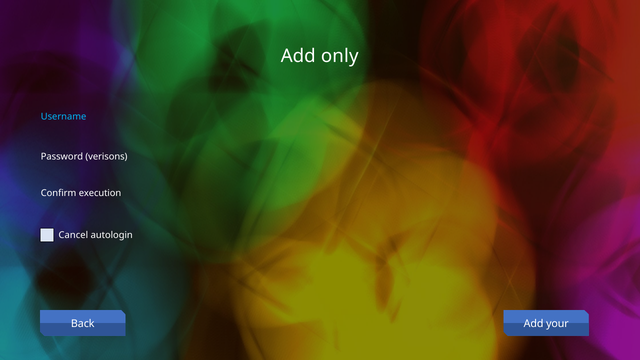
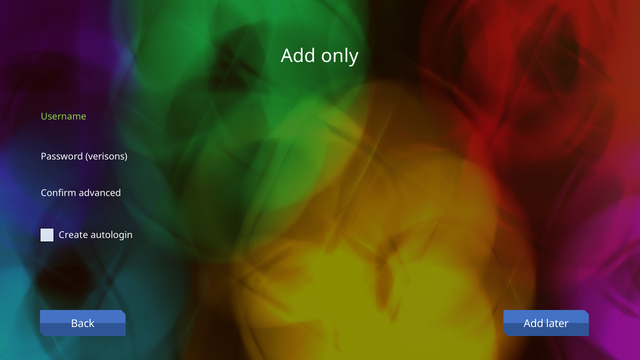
Username colour: light blue -> light green
execution: execution -> advanced
Cancel: Cancel -> Create
your: your -> later
